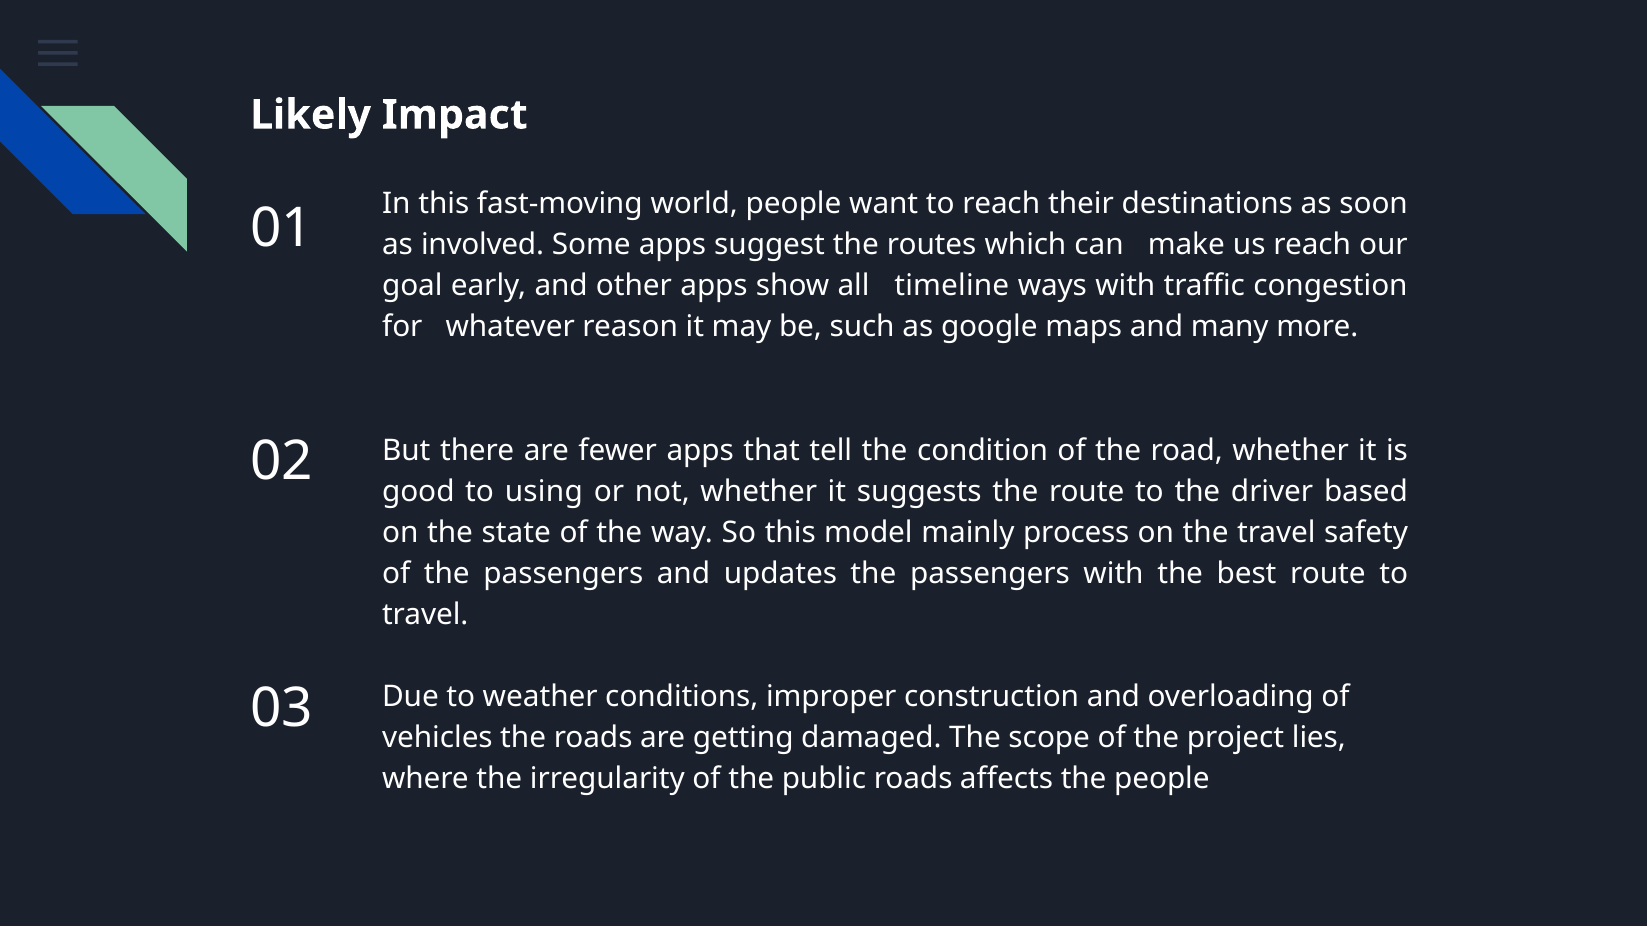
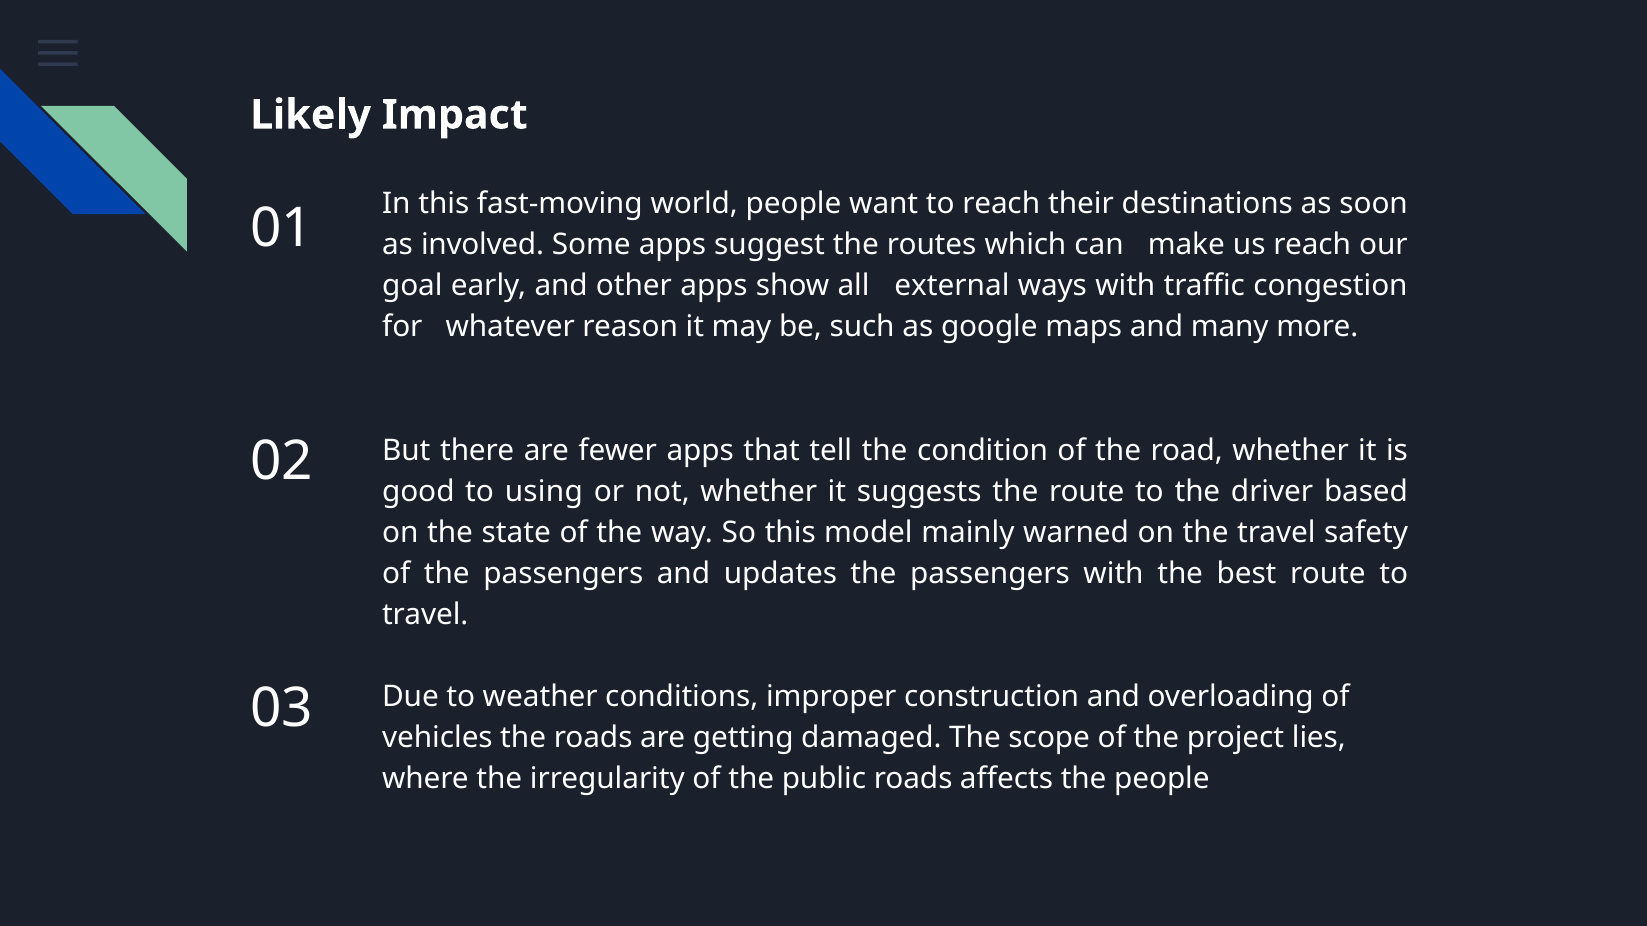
timeline: timeline -> external
process: process -> warned
